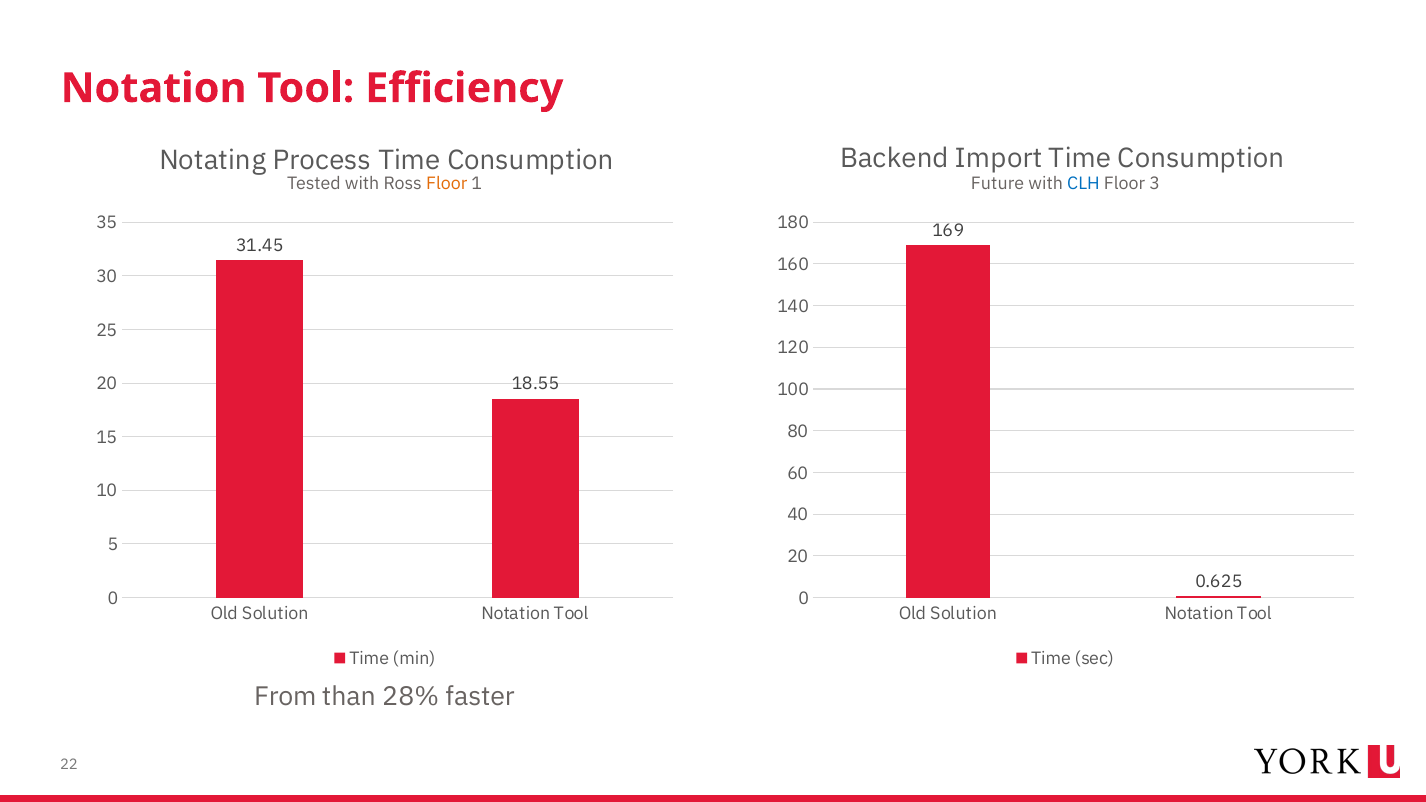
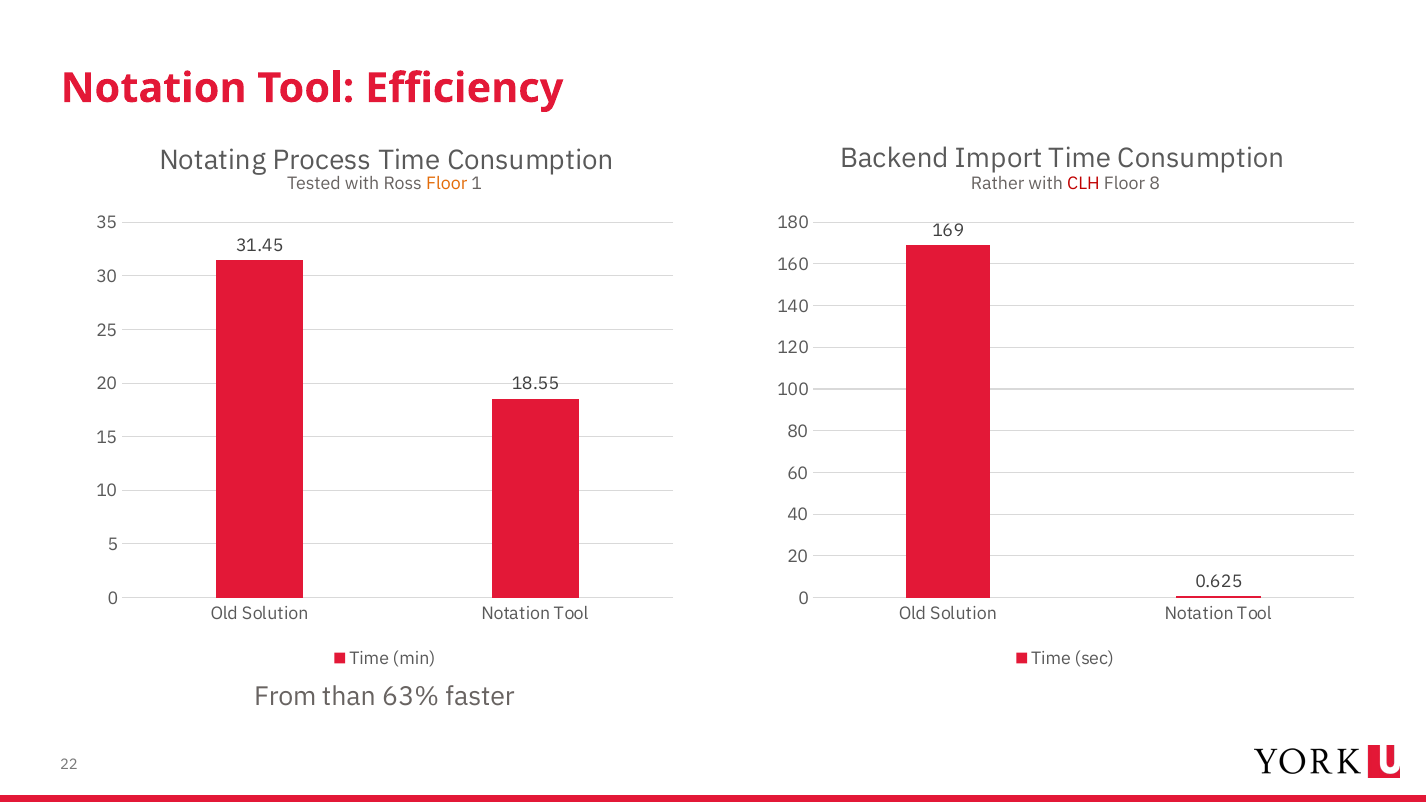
Future: Future -> Rather
CLH colour: blue -> red
3: 3 -> 8
28%: 28% -> 63%
